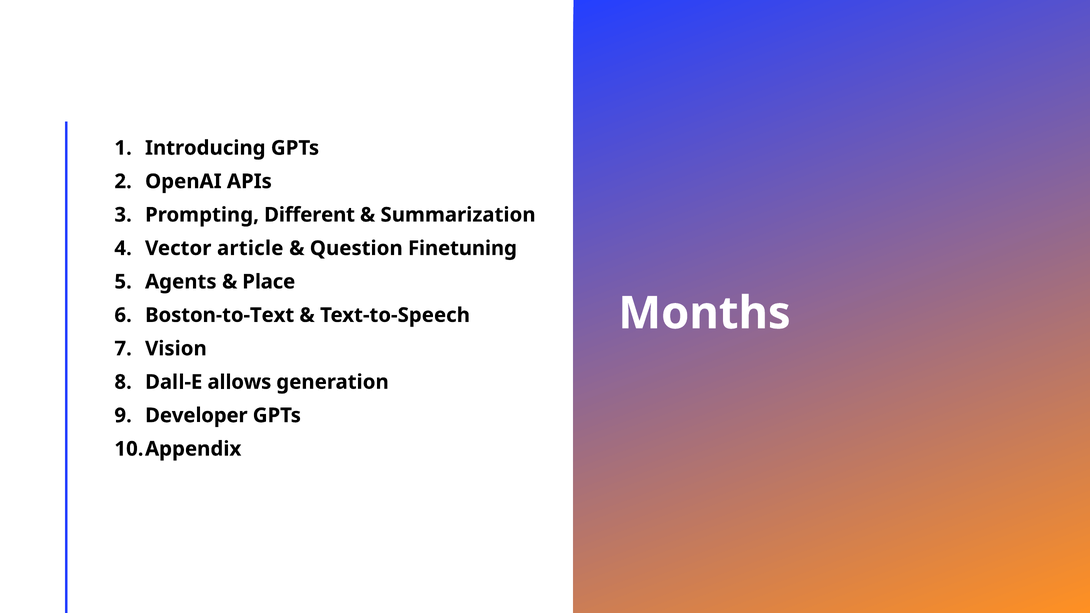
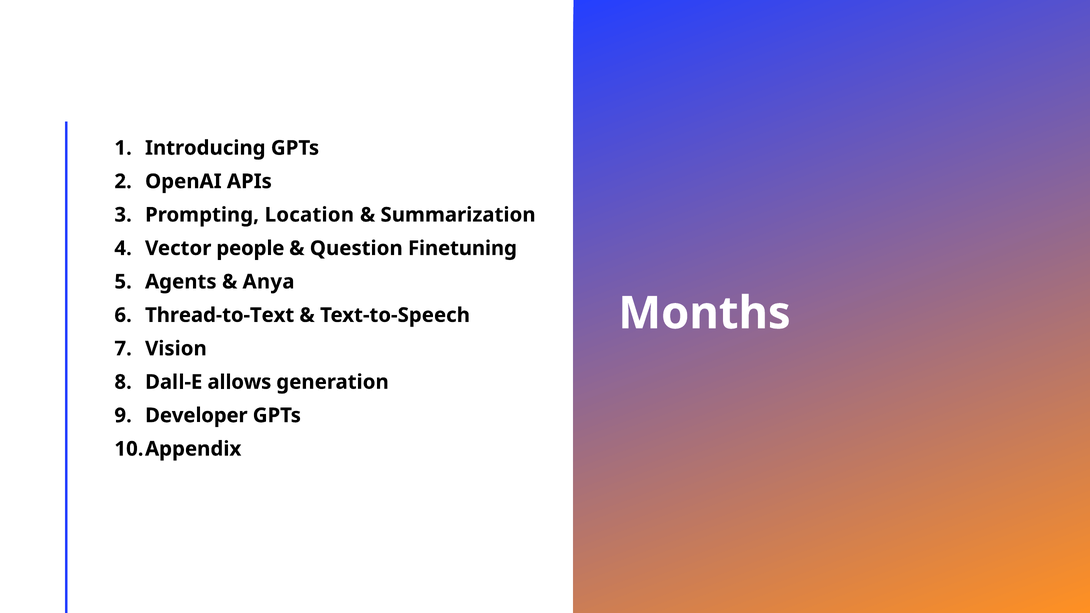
Different: Different -> Location
article: article -> people
Place: Place -> Anya
Boston-to-Text: Boston-to-Text -> Thread-to-Text
